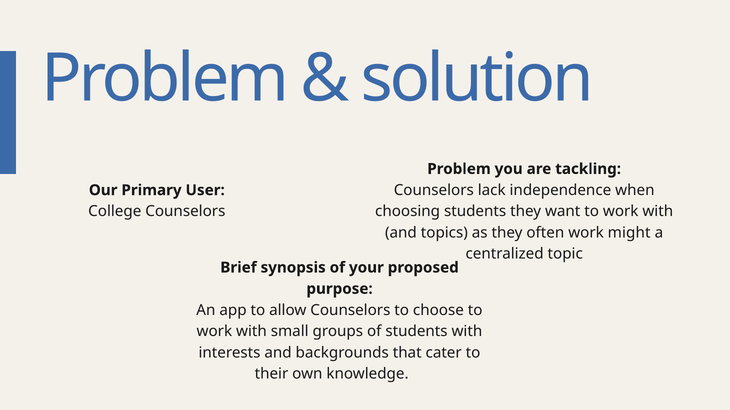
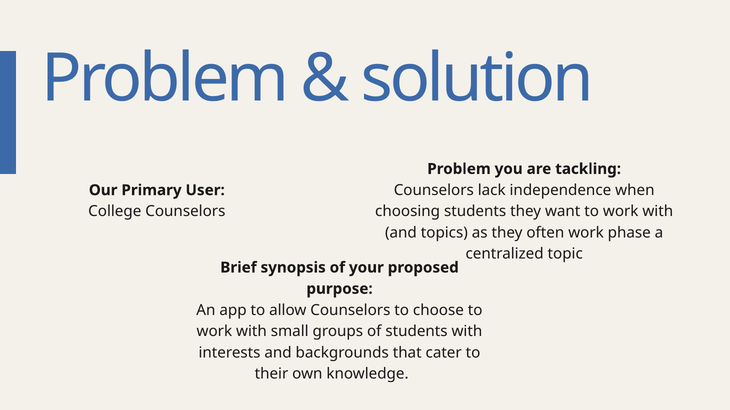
might: might -> phase
